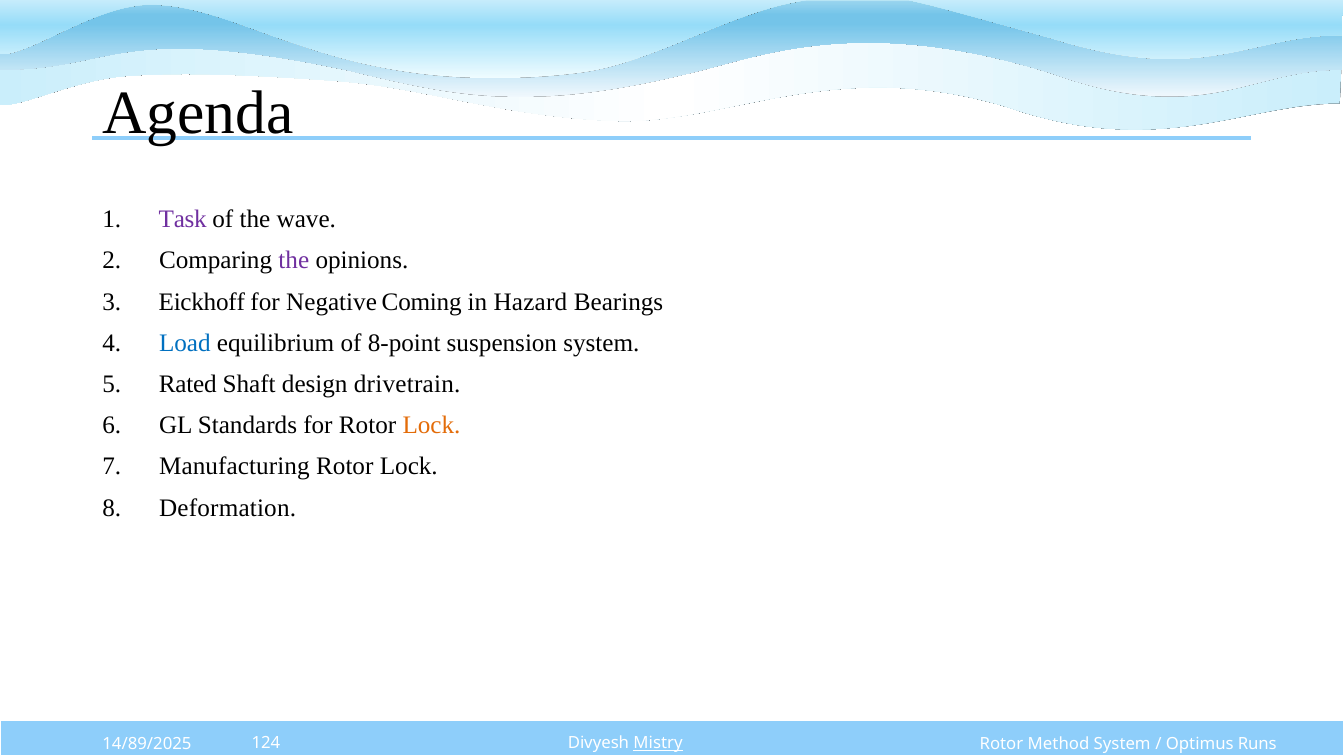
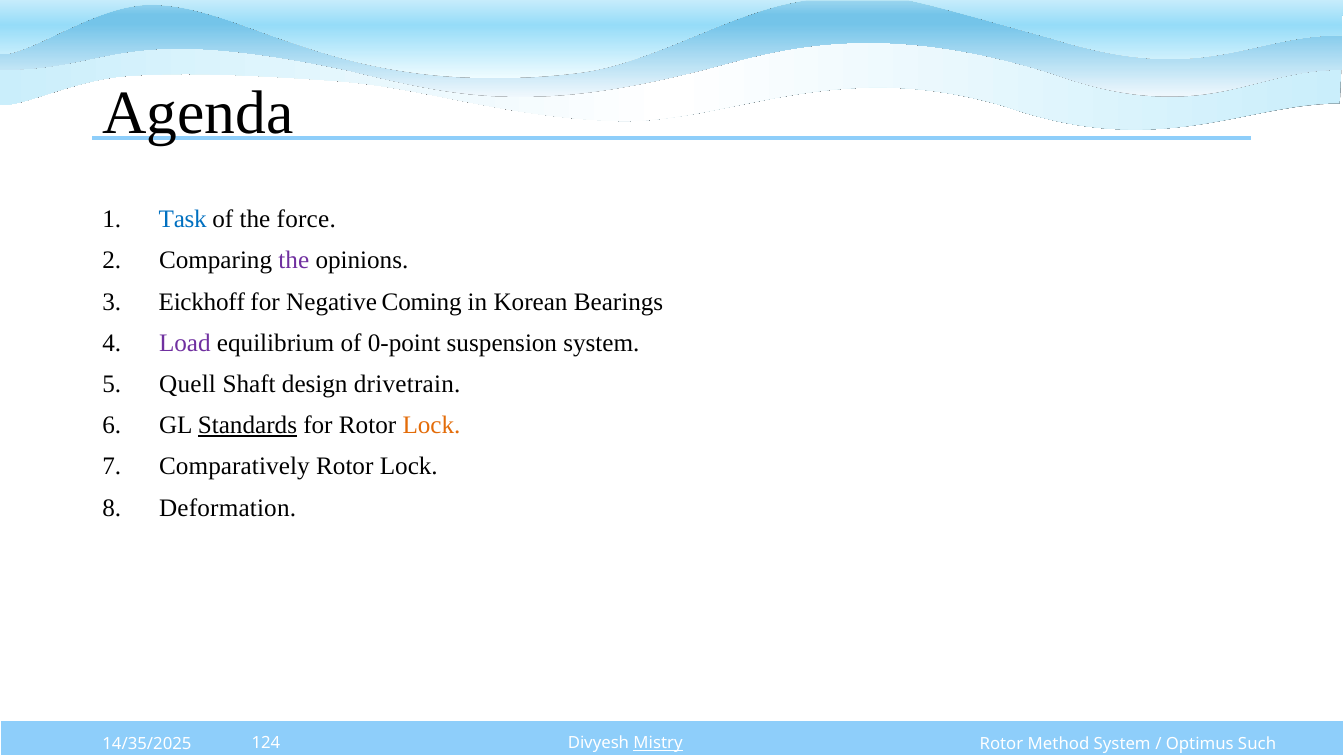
Task colour: purple -> blue
wave: wave -> force
Hazard: Hazard -> Korean
Load colour: blue -> purple
8-point: 8-point -> 0-point
Rated: Rated -> Quell
Standards underline: none -> present
Manufacturing: Manufacturing -> Comparatively
14/89/2025: 14/89/2025 -> 14/35/2025
Runs: Runs -> Such
